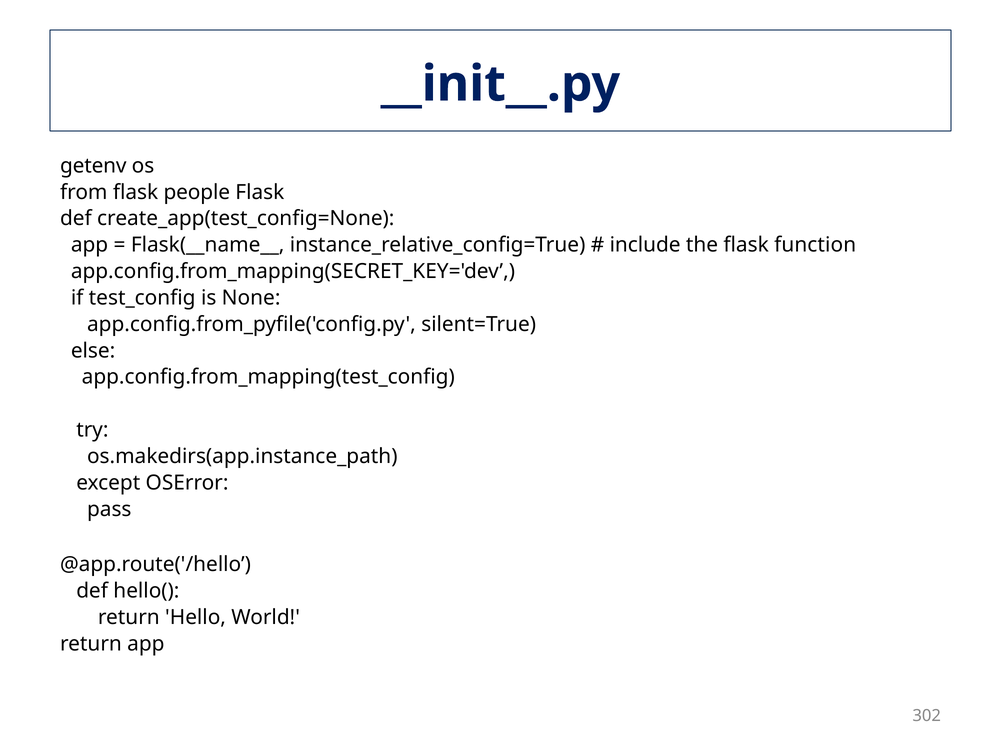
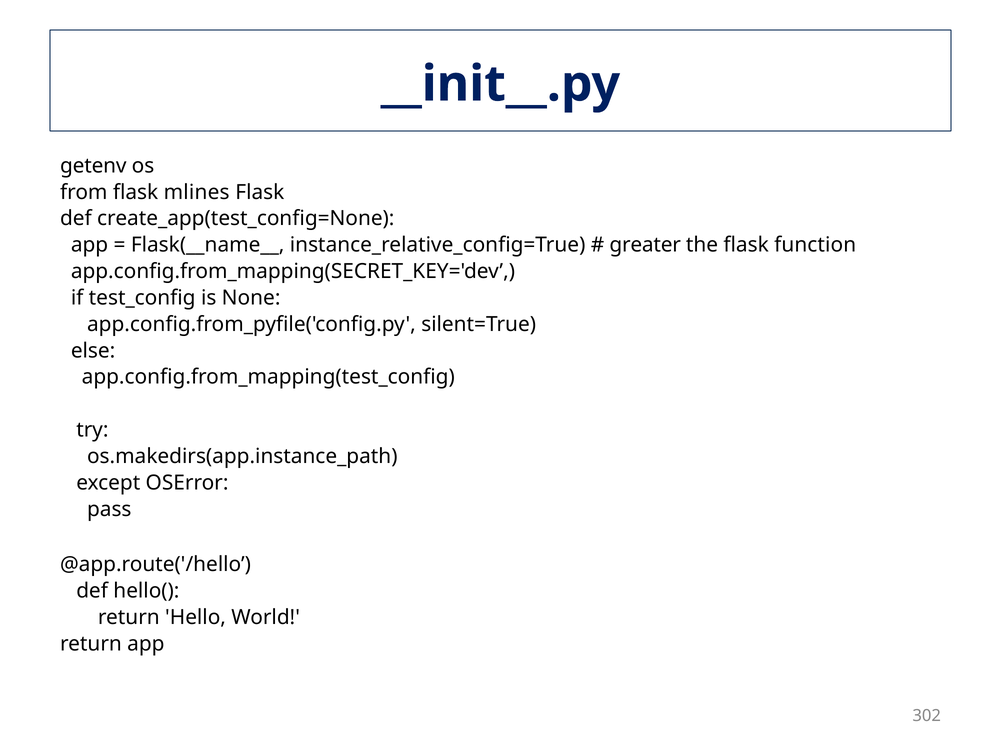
people: people -> mlines
include: include -> greater
